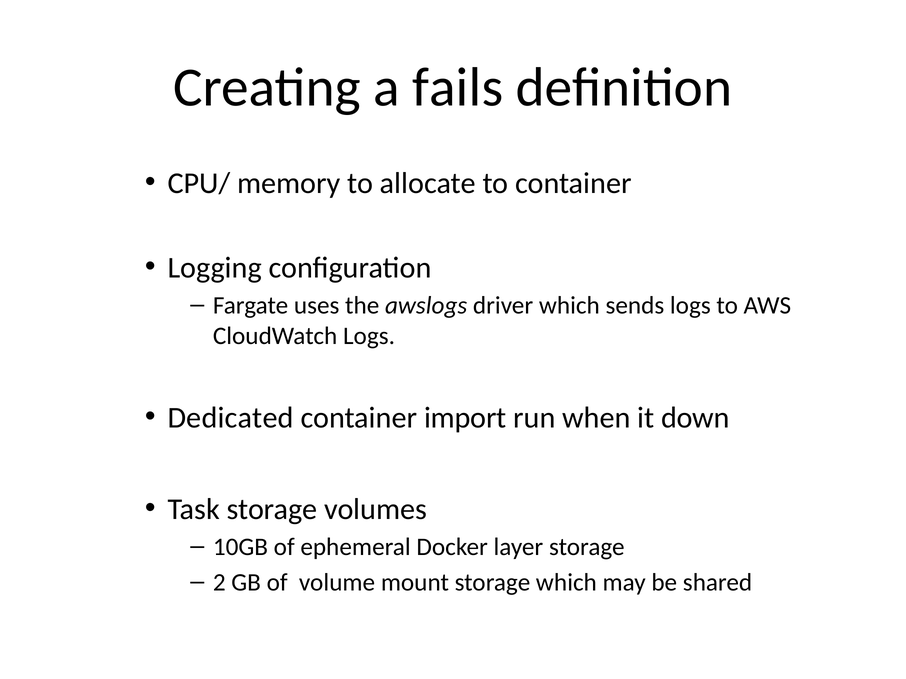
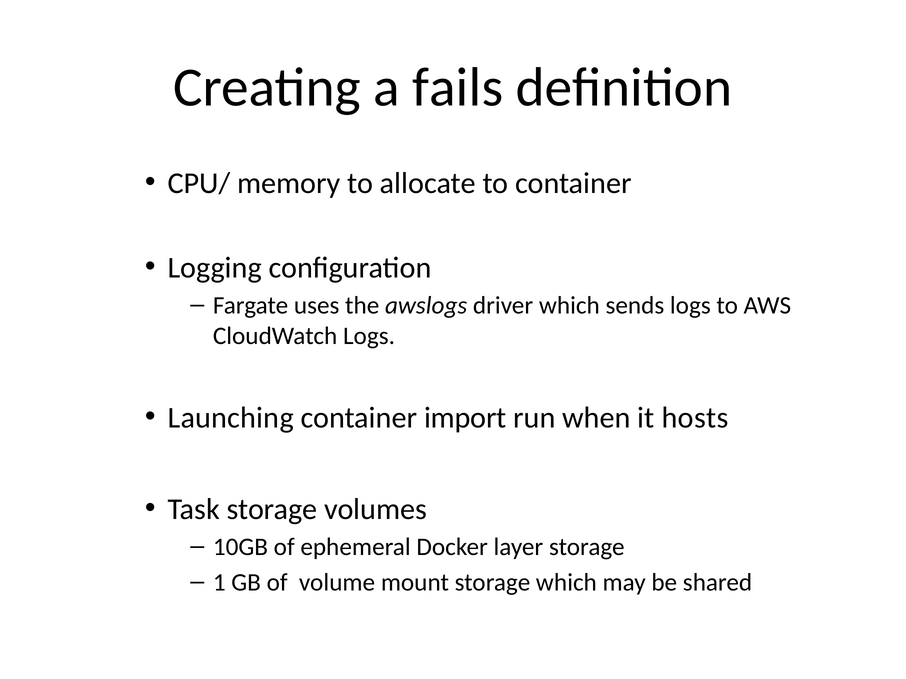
Dedicated: Dedicated -> Launching
down: down -> hosts
2: 2 -> 1
